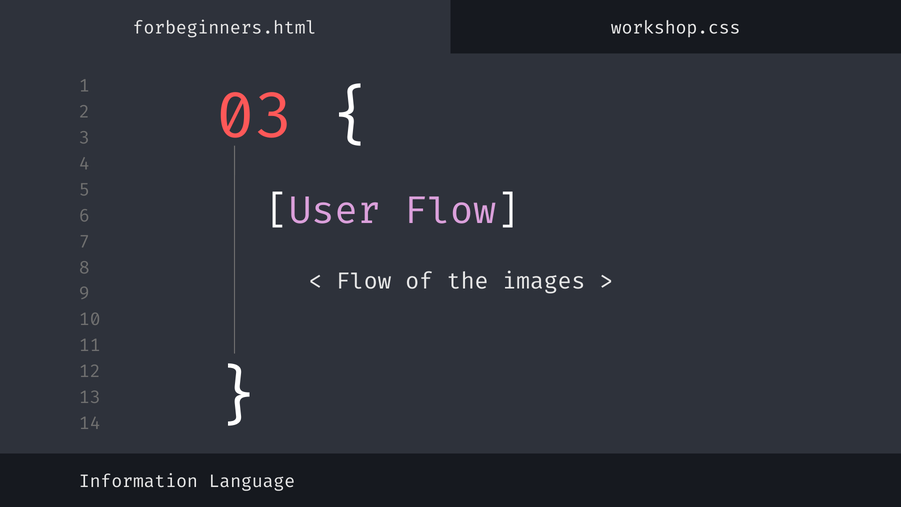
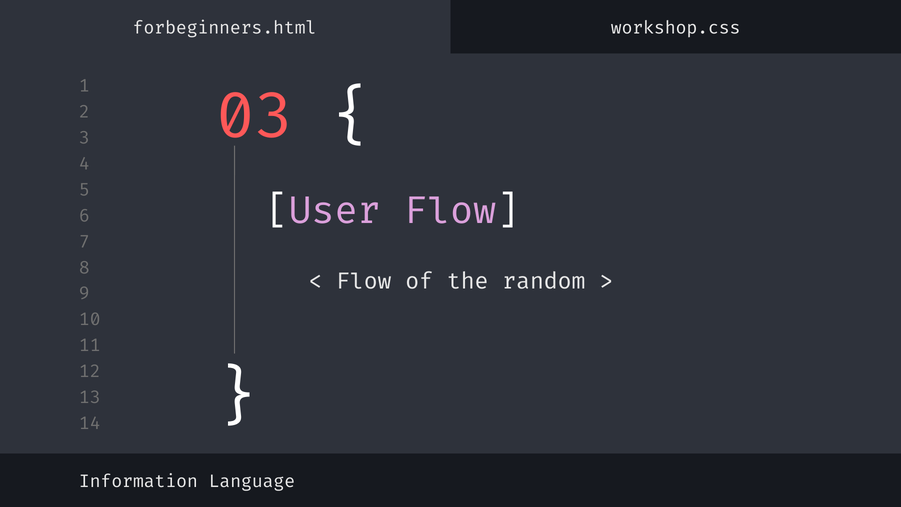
images: images -> random
